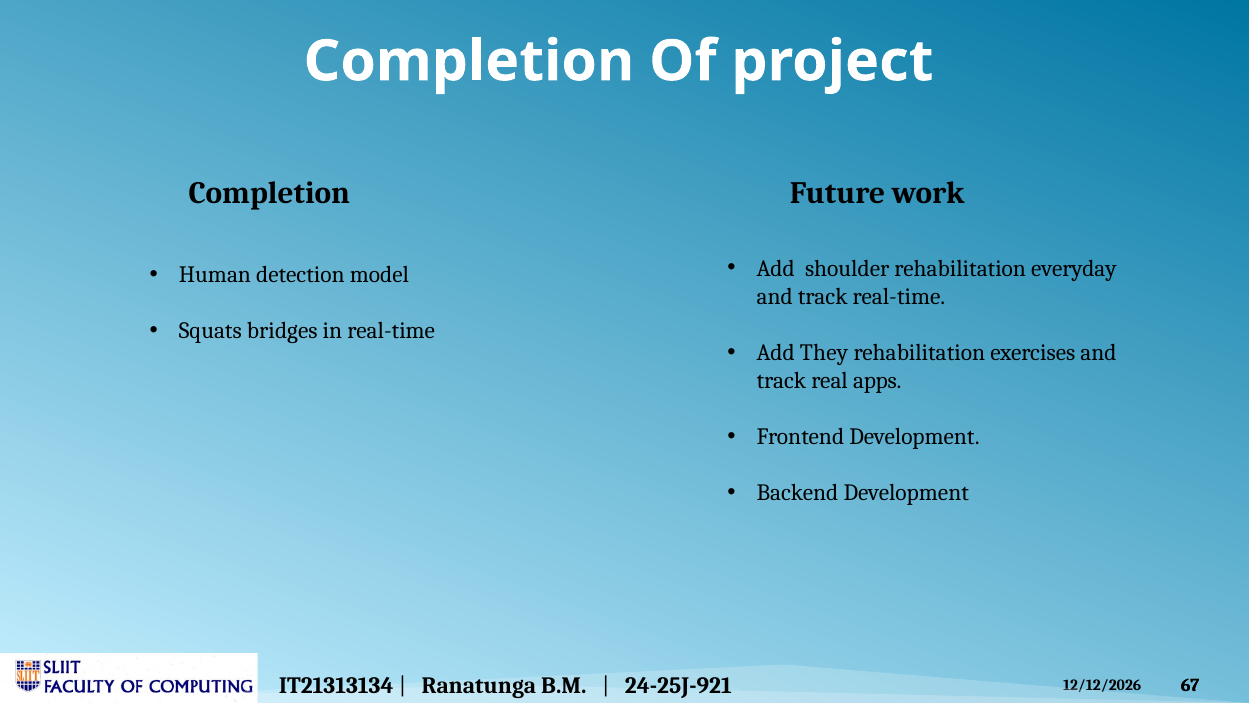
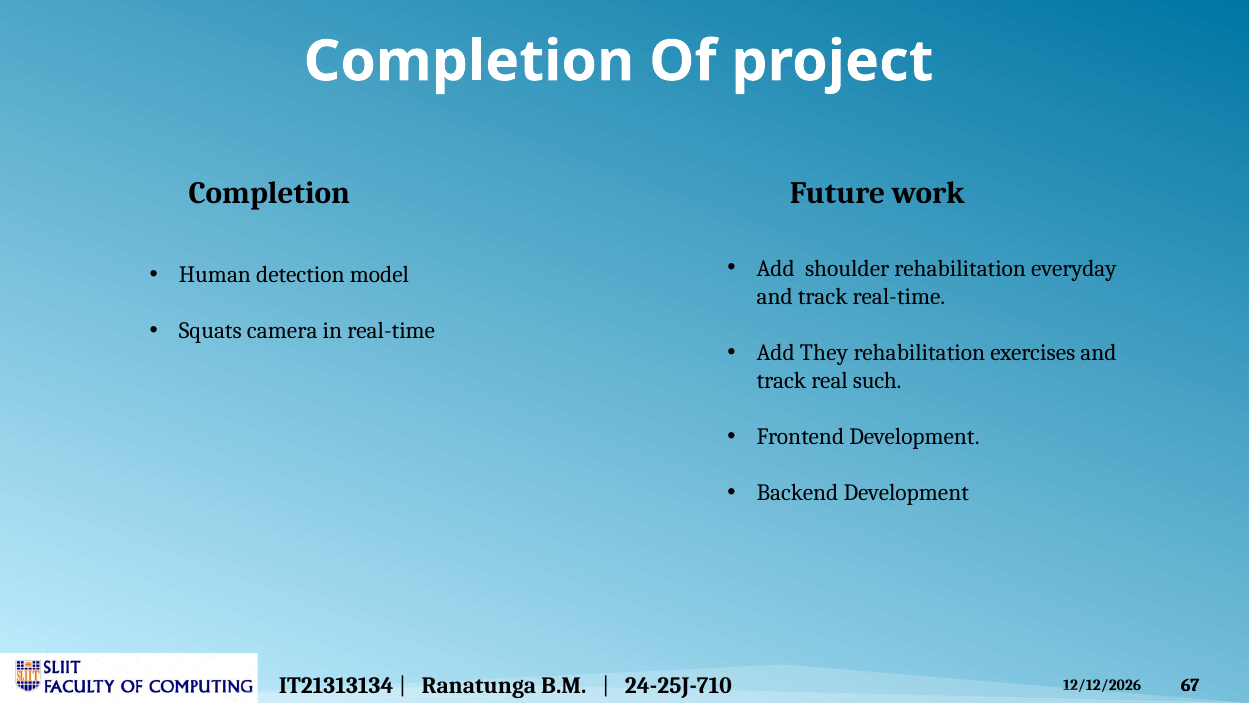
bridges: bridges -> camera
apps: apps -> such
24-25J-921: 24-25J-921 -> 24-25J-710
